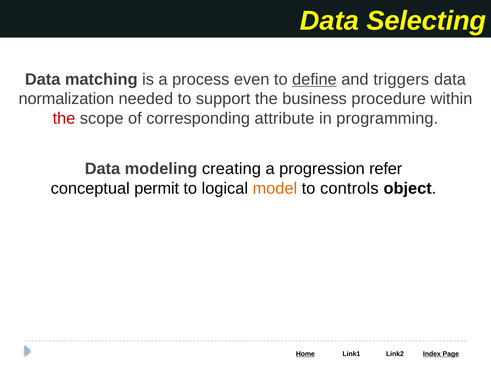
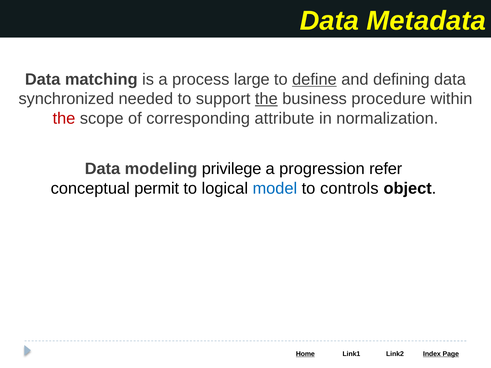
Selecting: Selecting -> Metadata
even: even -> large
triggers: triggers -> defining
normalization: normalization -> synchronized
the at (266, 99) underline: none -> present
programming: programming -> normalization
creating: creating -> privilege
model colour: orange -> blue
